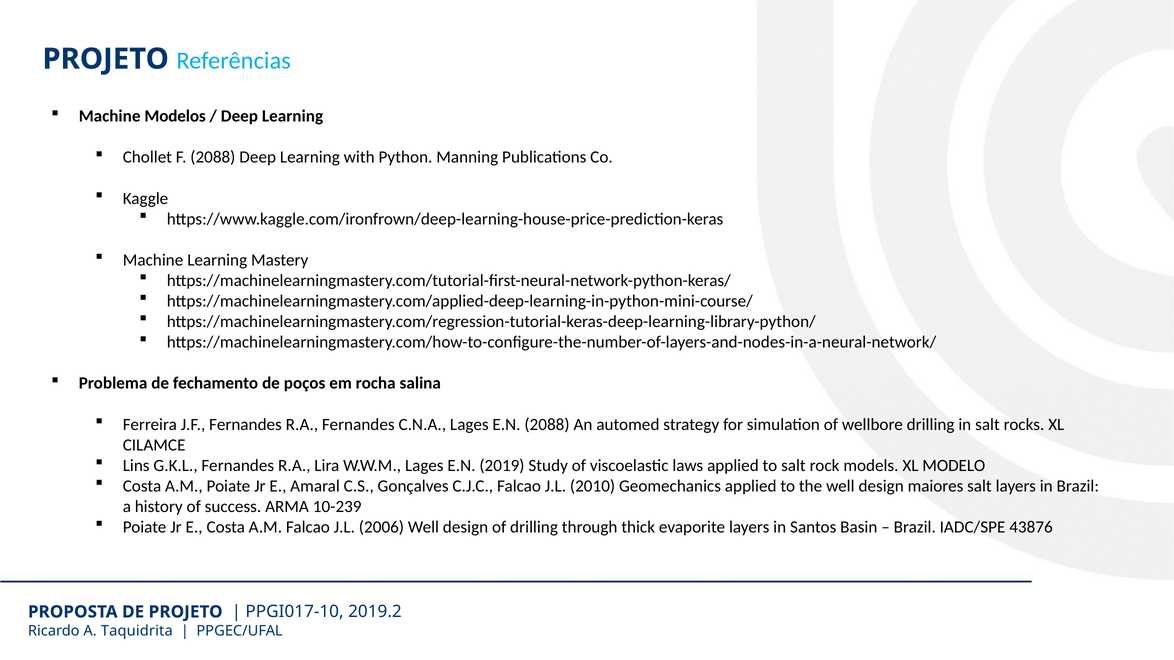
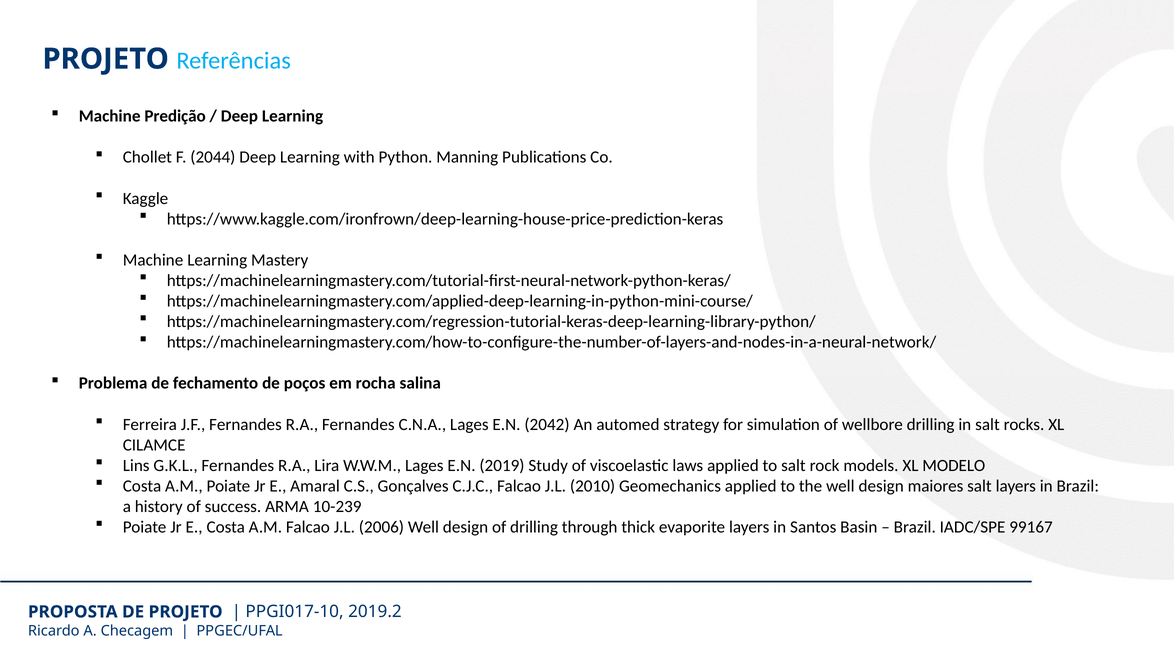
Modelos: Modelos -> Predição
F 2088: 2088 -> 2044
E.N 2088: 2088 -> 2042
43876: 43876 -> 99167
Taquidrita: Taquidrita -> Checagem
